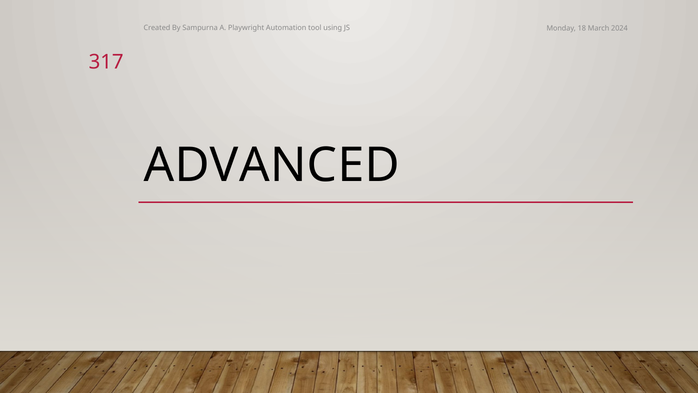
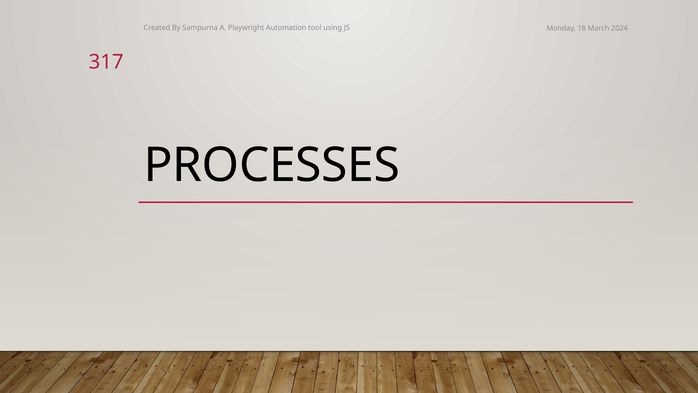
ADVANCED: ADVANCED -> PROCESSES
